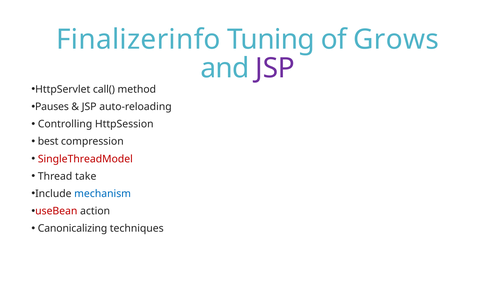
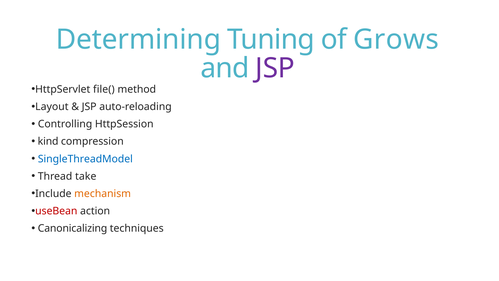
Finalizerinfo: Finalizerinfo -> Determining
call(: call( -> file(
Pauses: Pauses -> Layout
best: best -> kind
SingleThreadModel colour: red -> blue
mechanism colour: blue -> orange
